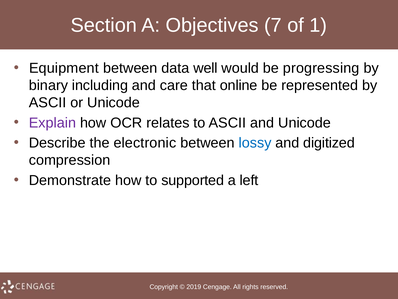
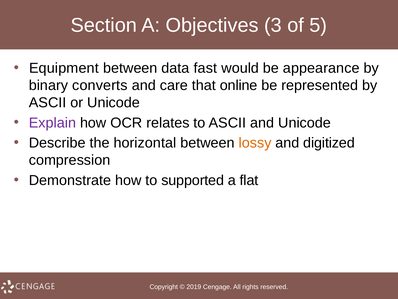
7: 7 -> 3
1: 1 -> 5
well: well -> fast
progressing: progressing -> appearance
including: including -> converts
electronic: electronic -> horizontal
lossy colour: blue -> orange
left: left -> flat
